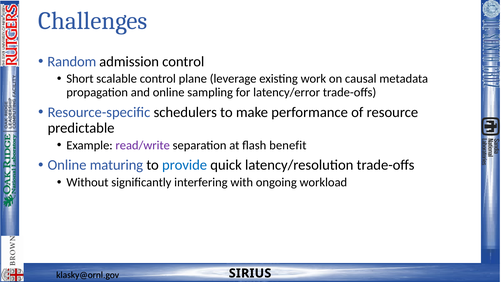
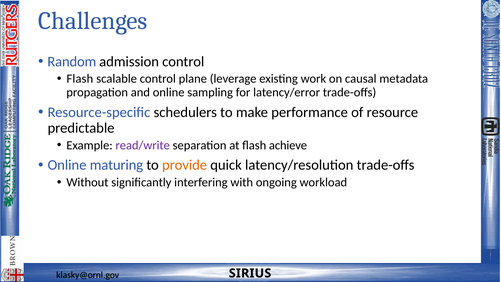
Short at (80, 79): Short -> Flash
benefit: benefit -> achieve
provide colour: blue -> orange
